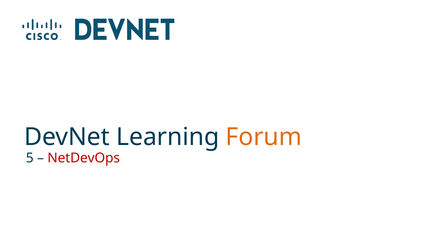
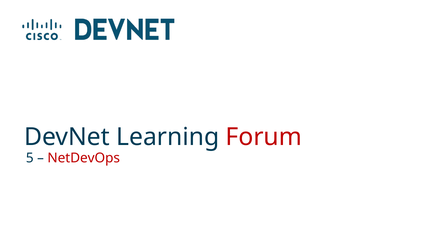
Forum colour: orange -> red
